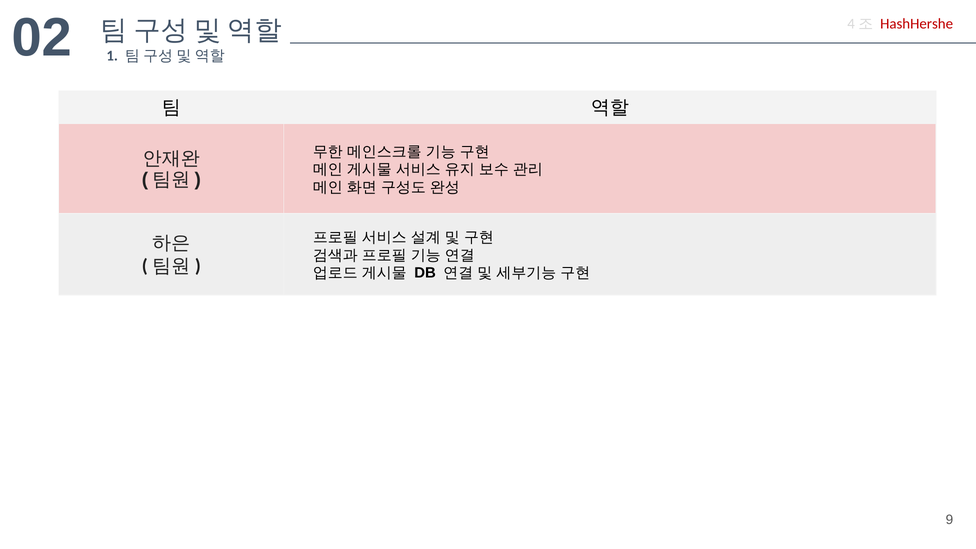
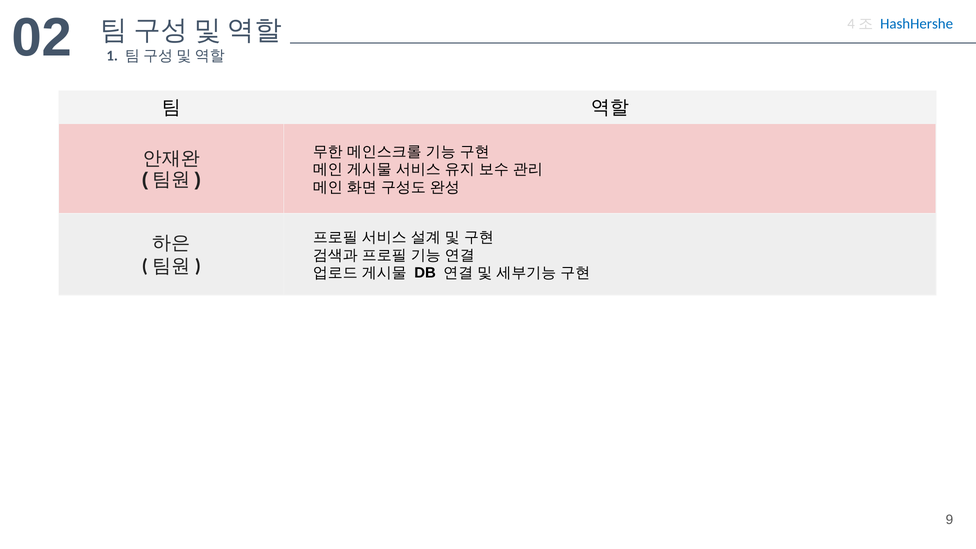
HashHershe colour: red -> blue
